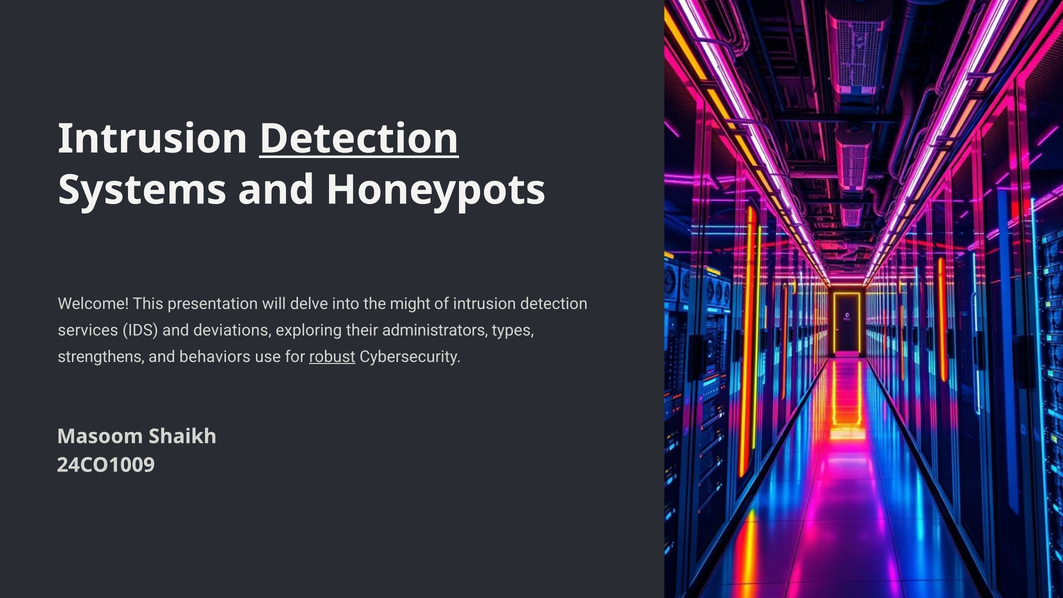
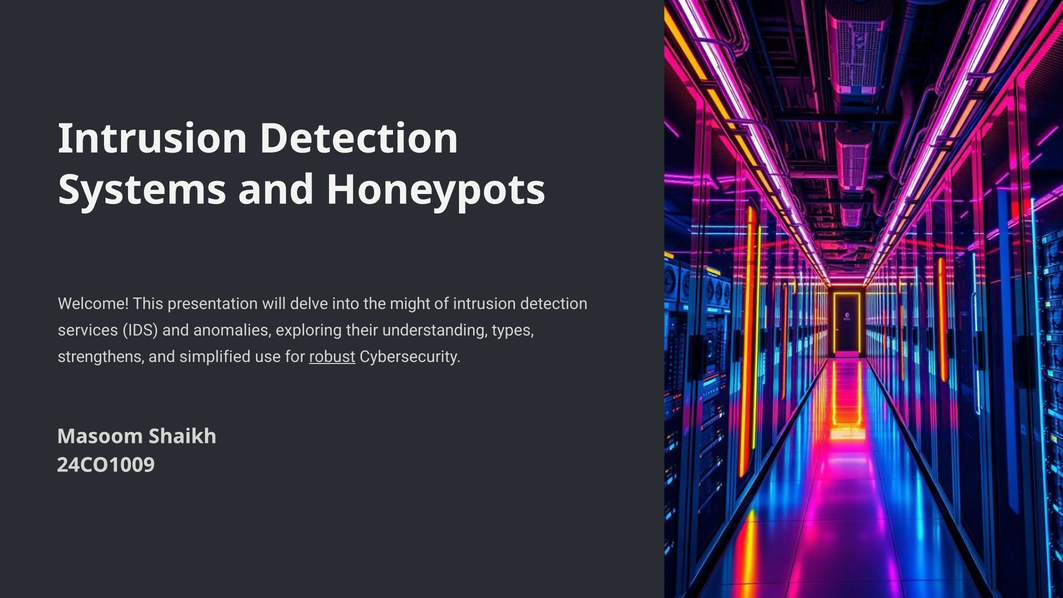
Detection at (359, 139) underline: present -> none
deviations: deviations -> anomalies
administrators: administrators -> understanding
behaviors: behaviors -> simplified
